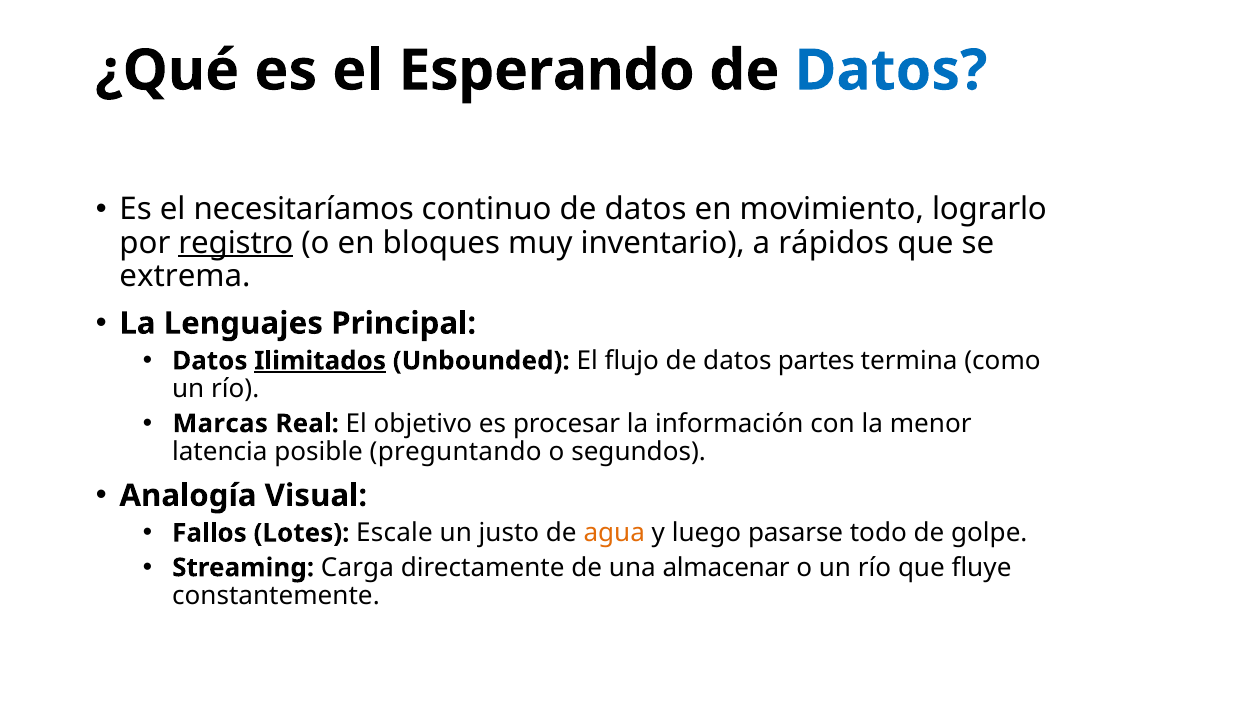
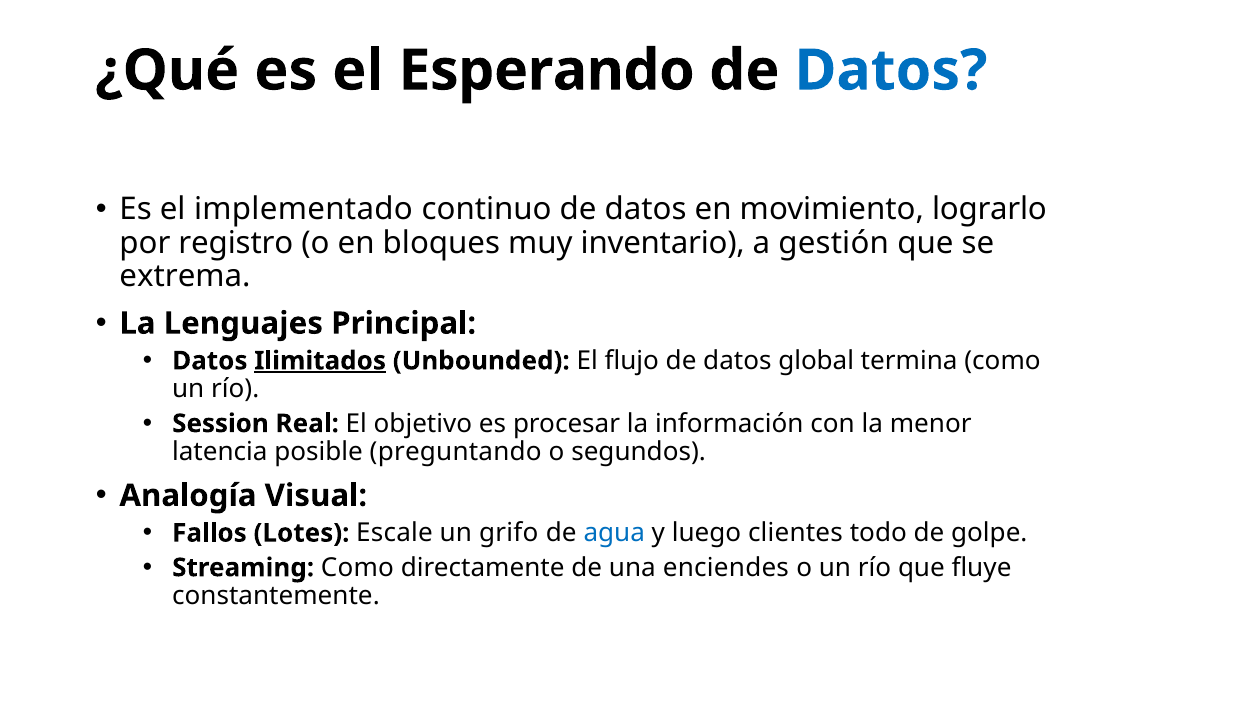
necesitaríamos: necesitaríamos -> implementado
registro underline: present -> none
rápidos: rápidos -> gestión
partes: partes -> global
Marcas: Marcas -> Session
justo: justo -> grifo
agua colour: orange -> blue
pasarse: pasarse -> clientes
Streaming Carga: Carga -> Como
almacenar: almacenar -> enciendes
